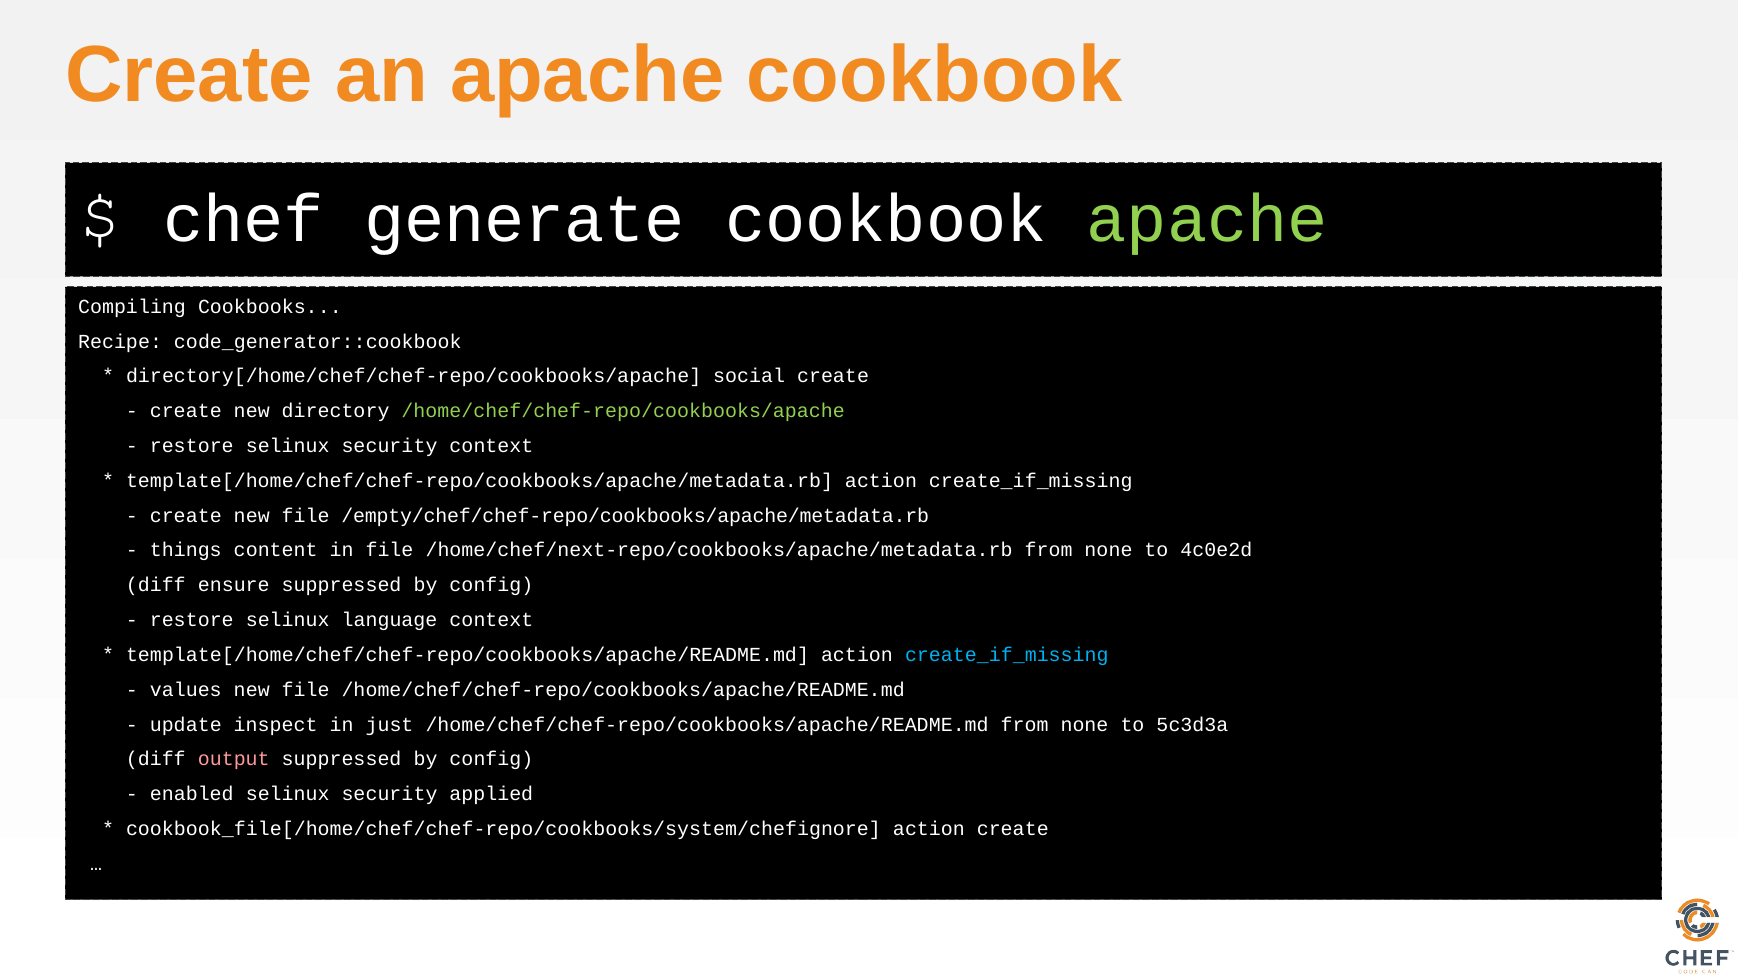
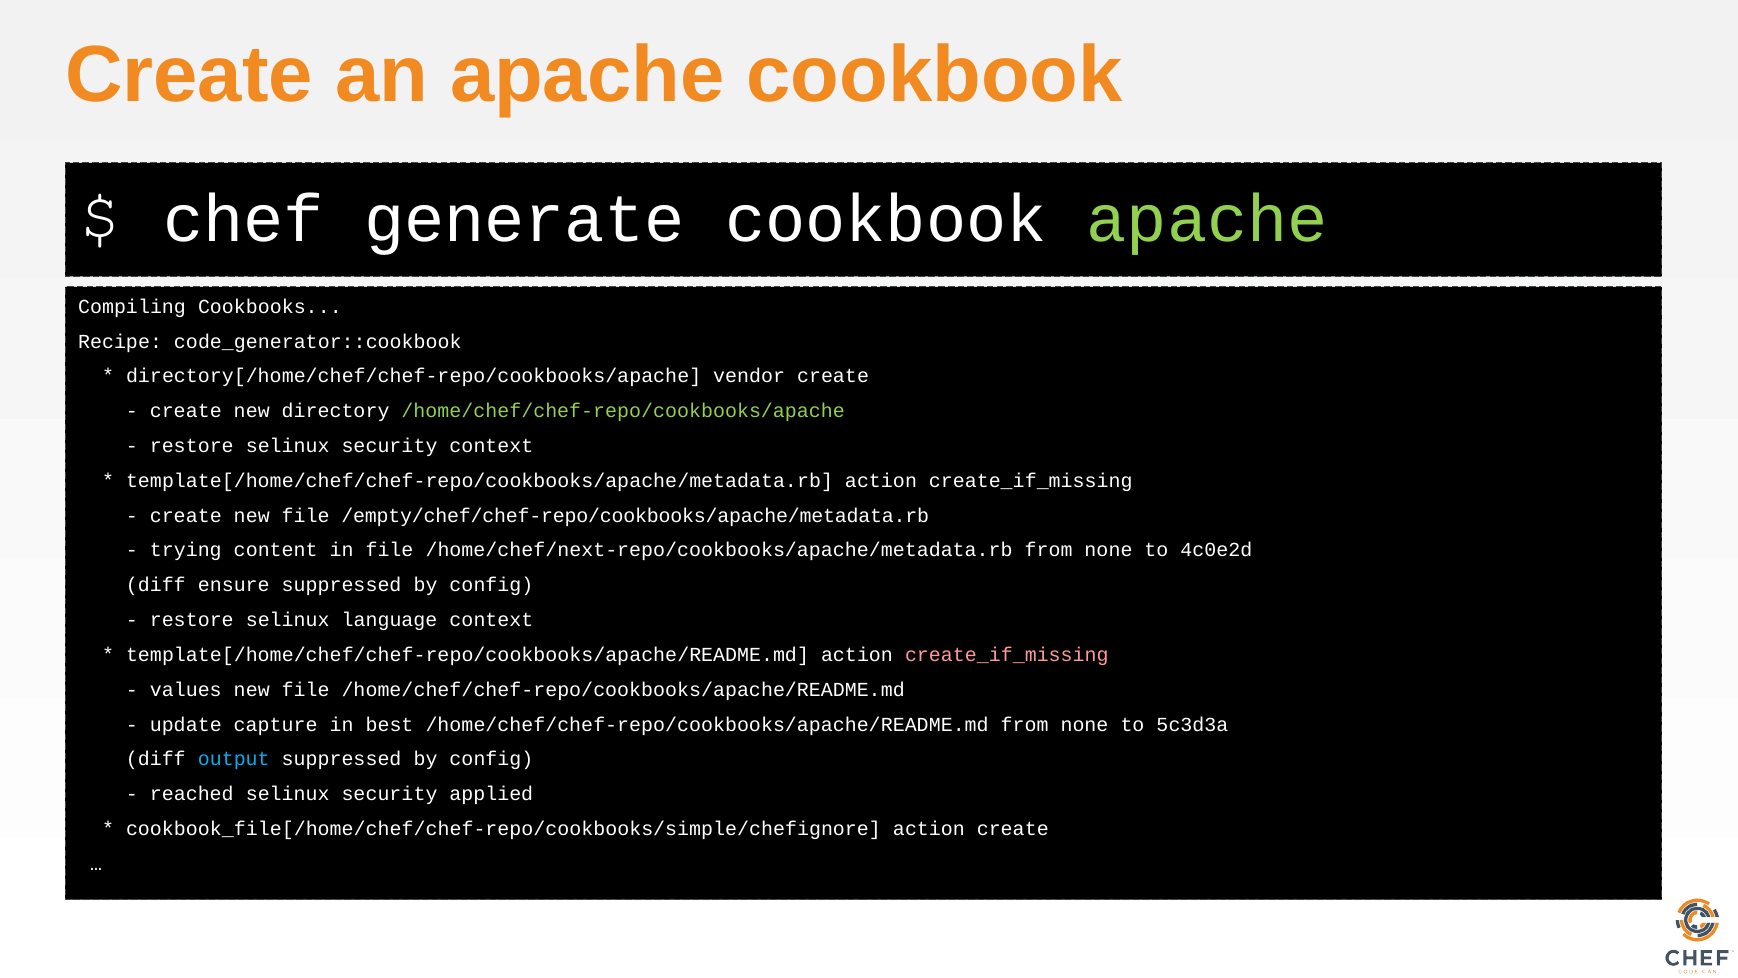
social: social -> vendor
things: things -> trying
create_if_missing at (1007, 655) colour: light blue -> pink
inspect: inspect -> capture
just: just -> best
output colour: pink -> light blue
enabled: enabled -> reached
cookbook_file[/home/chef/chef-repo/cookbooks/system/chefignore: cookbook_file[/home/chef/chef-repo/cookbooks/system/chefignore -> cookbook_file[/home/chef/chef-repo/cookbooks/simple/chefignore
